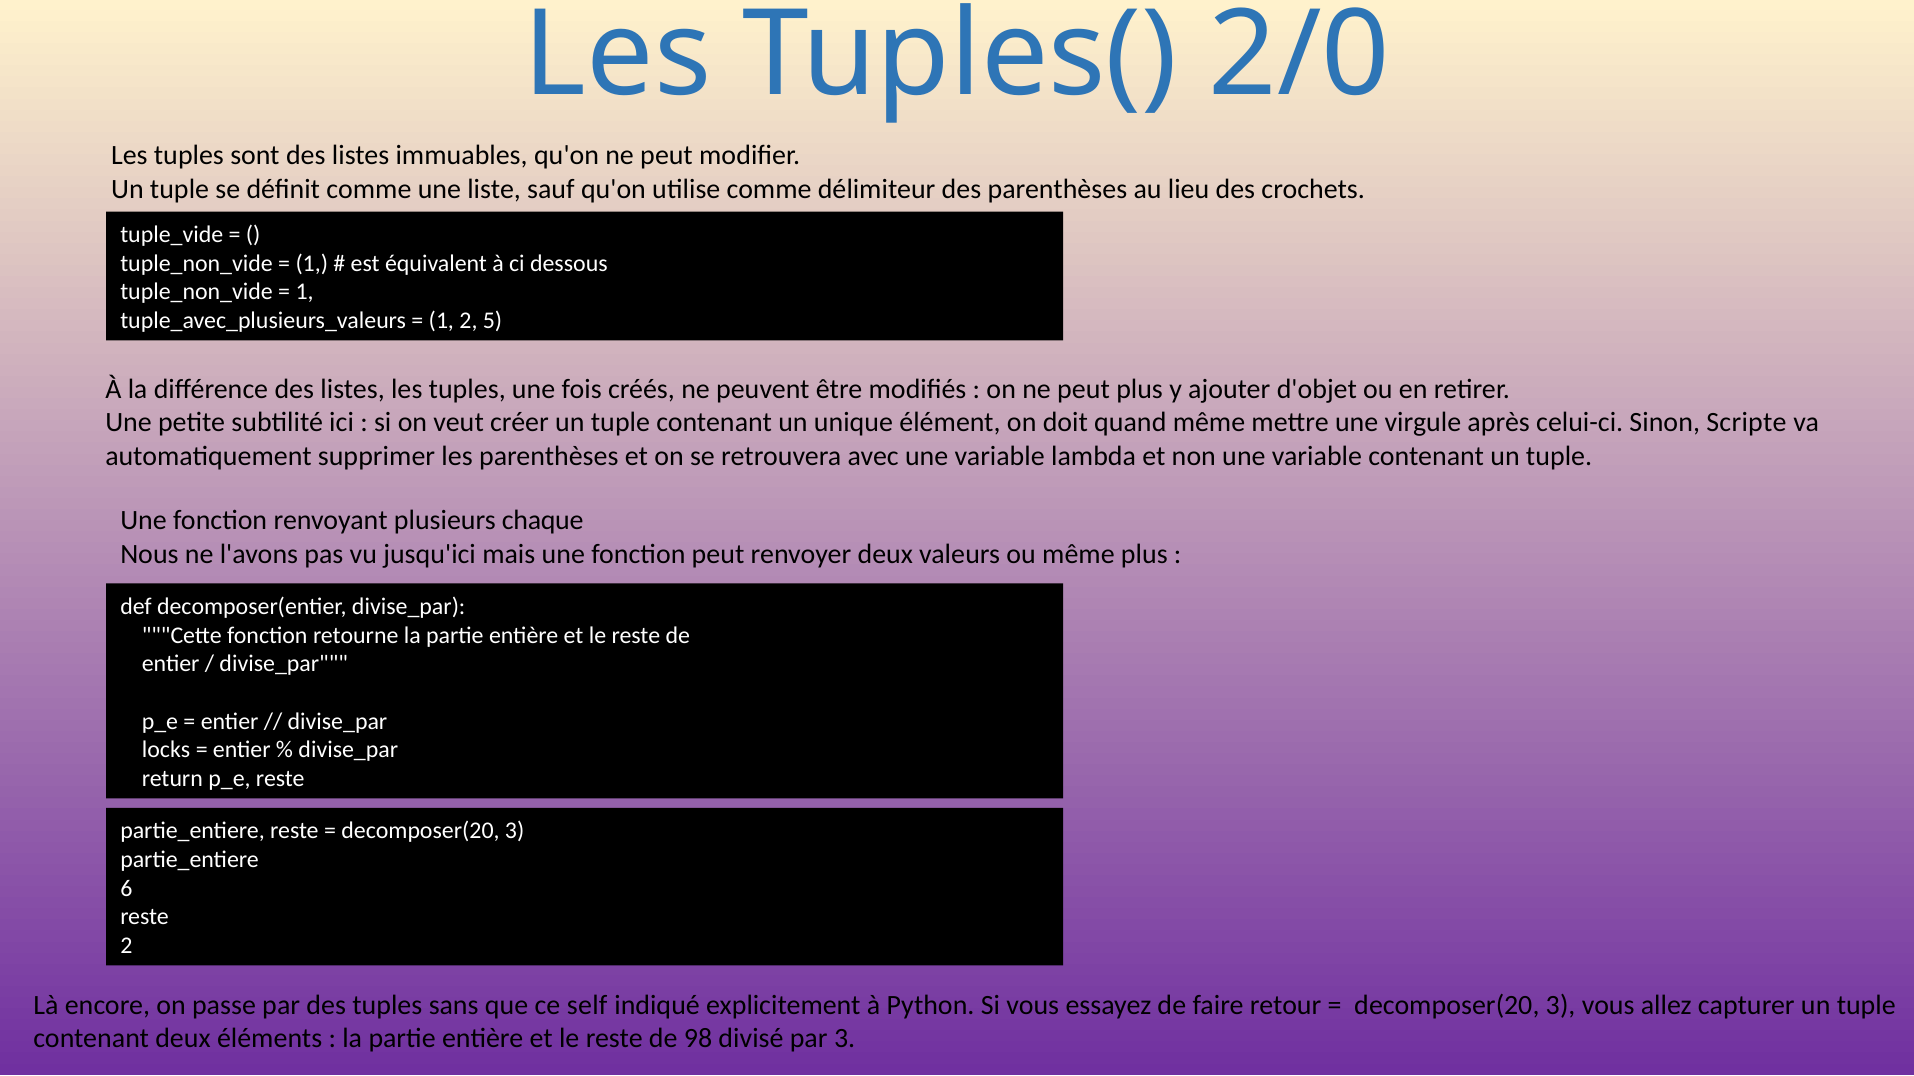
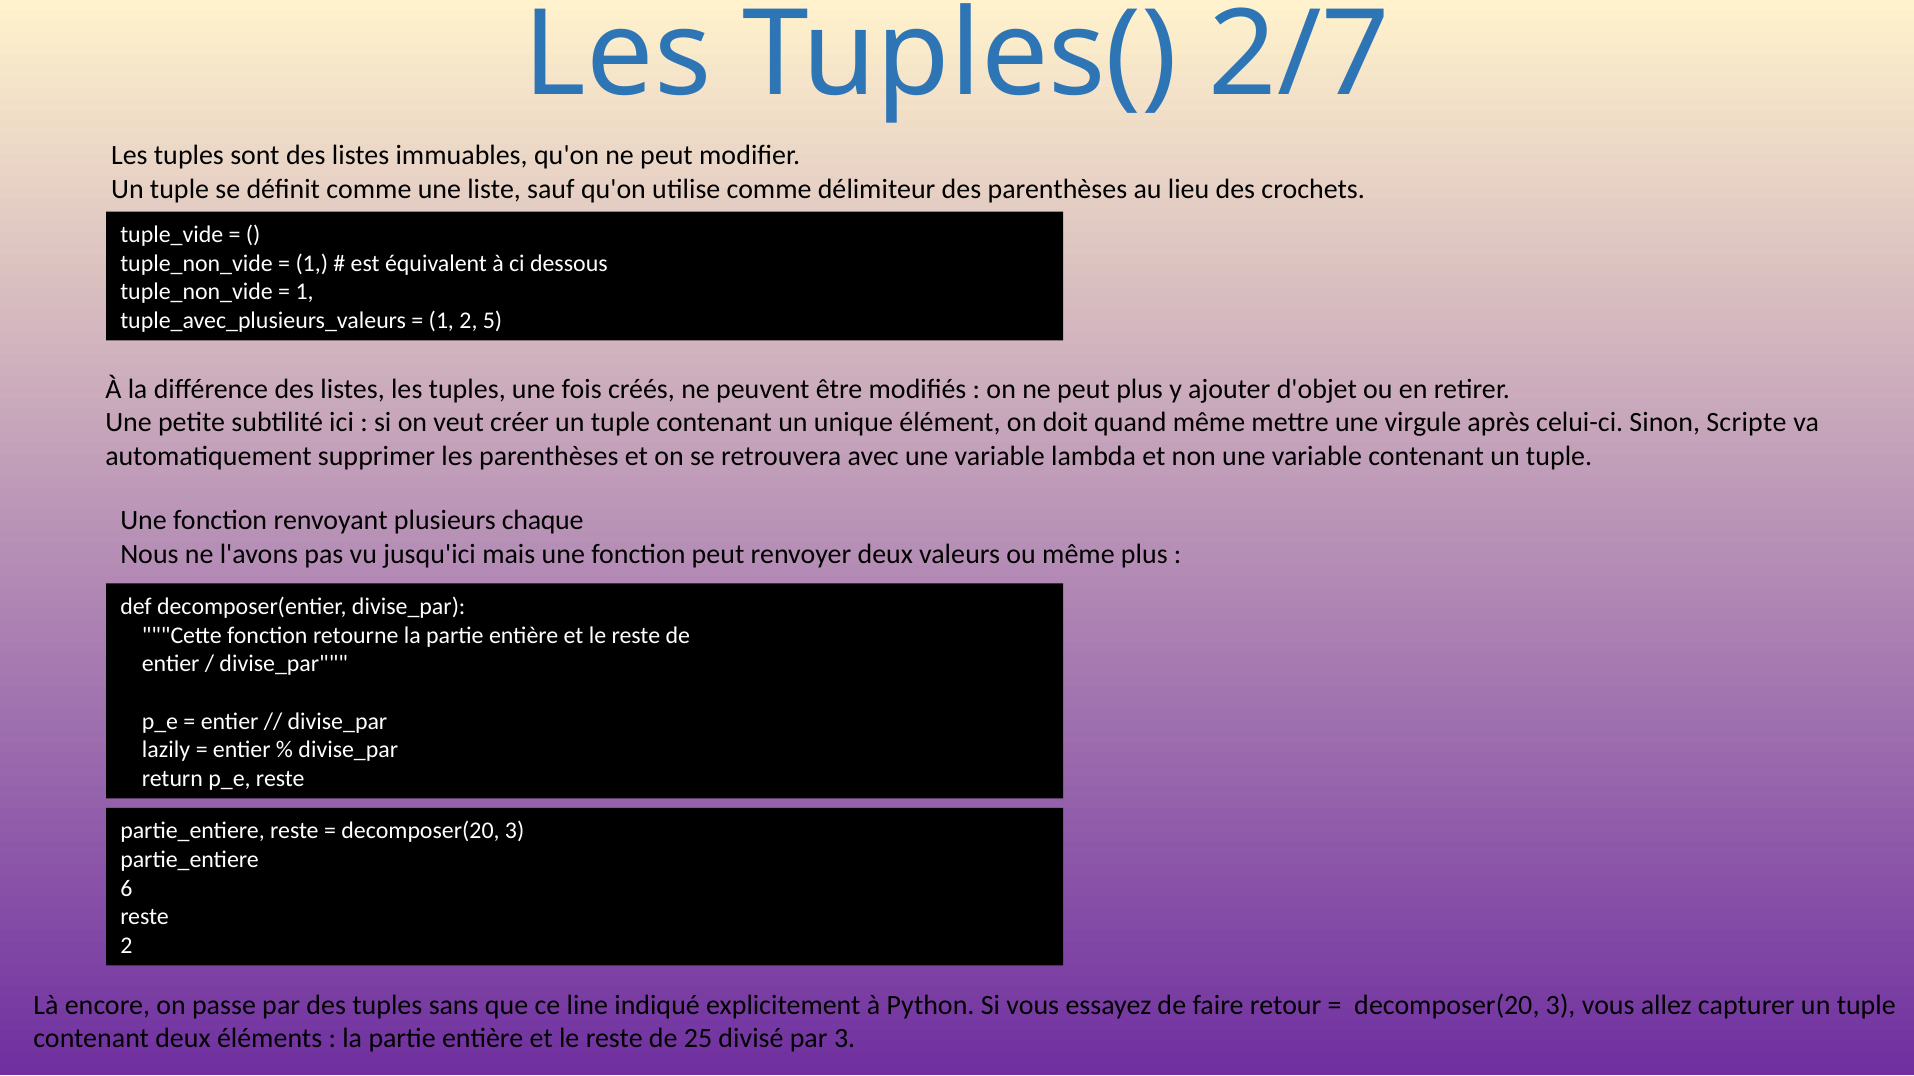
2/0: 2/0 -> 2/7
locks: locks -> lazily
self: self -> line
98: 98 -> 25
